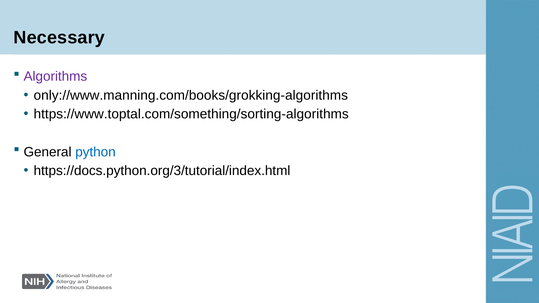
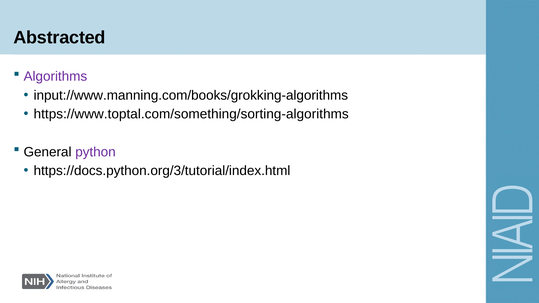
Necessary: Necessary -> Abstracted
only://www.manning.com/books/grokking-algorithms: only://www.manning.com/books/grokking-algorithms -> input://www.manning.com/books/grokking-algorithms
python colour: blue -> purple
